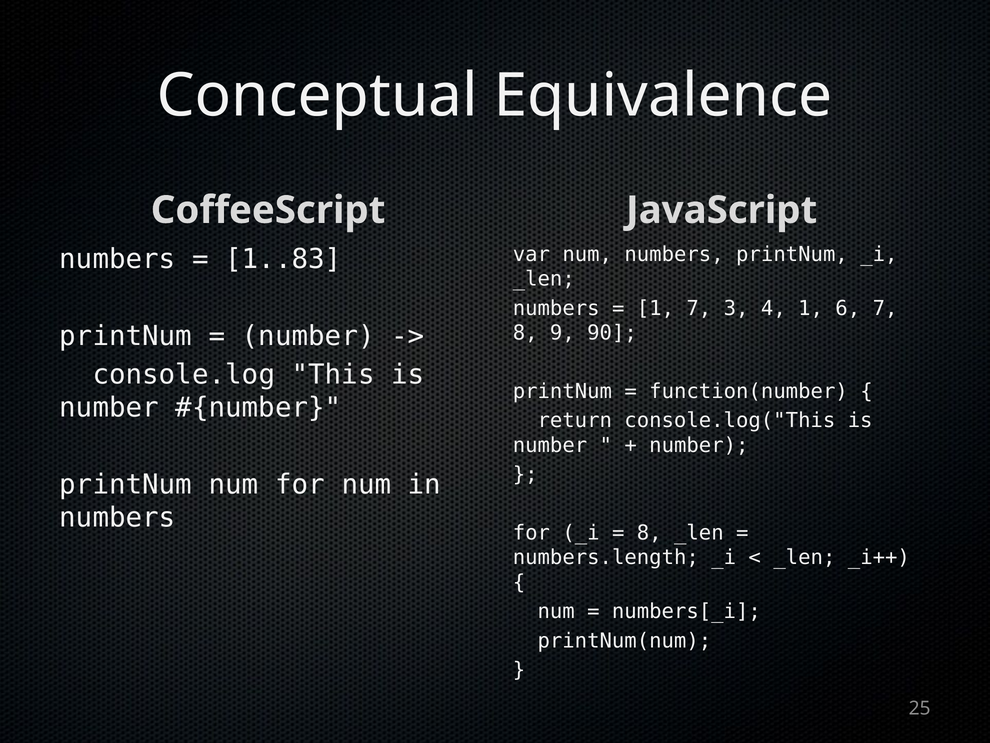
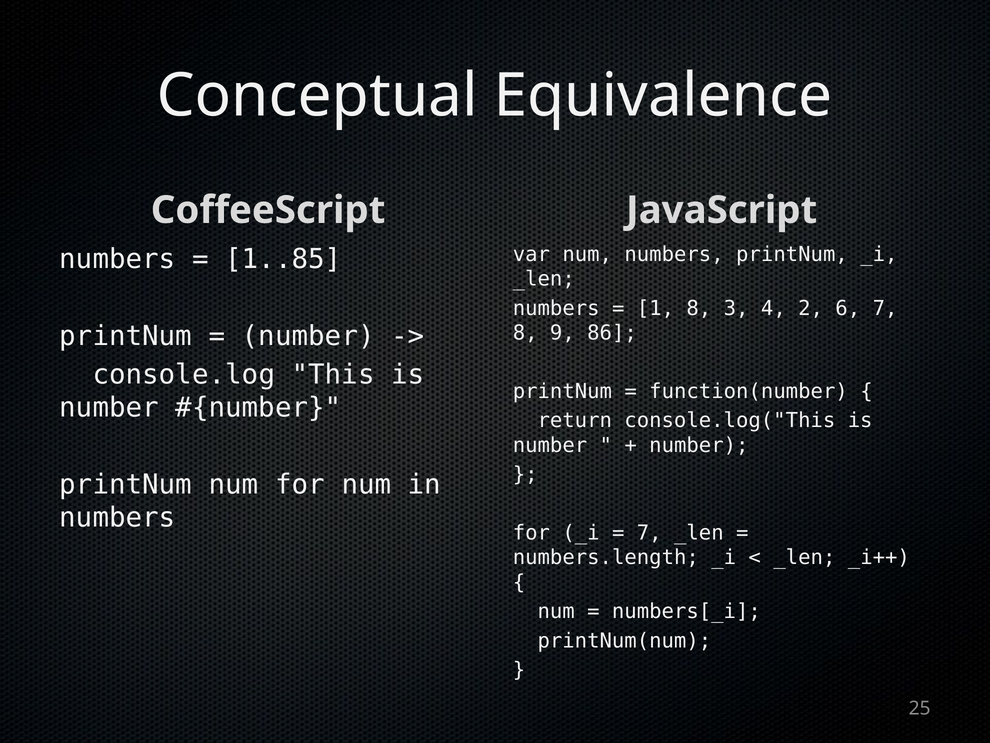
1..83: 1..83 -> 1..85
1 7: 7 -> 8
4 1: 1 -> 2
90: 90 -> 86
8 at (649, 533): 8 -> 7
